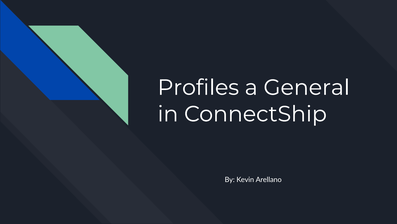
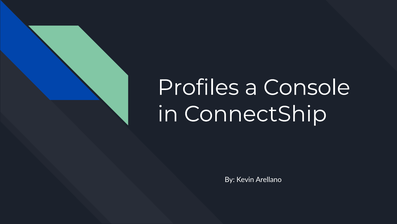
General: General -> Console
